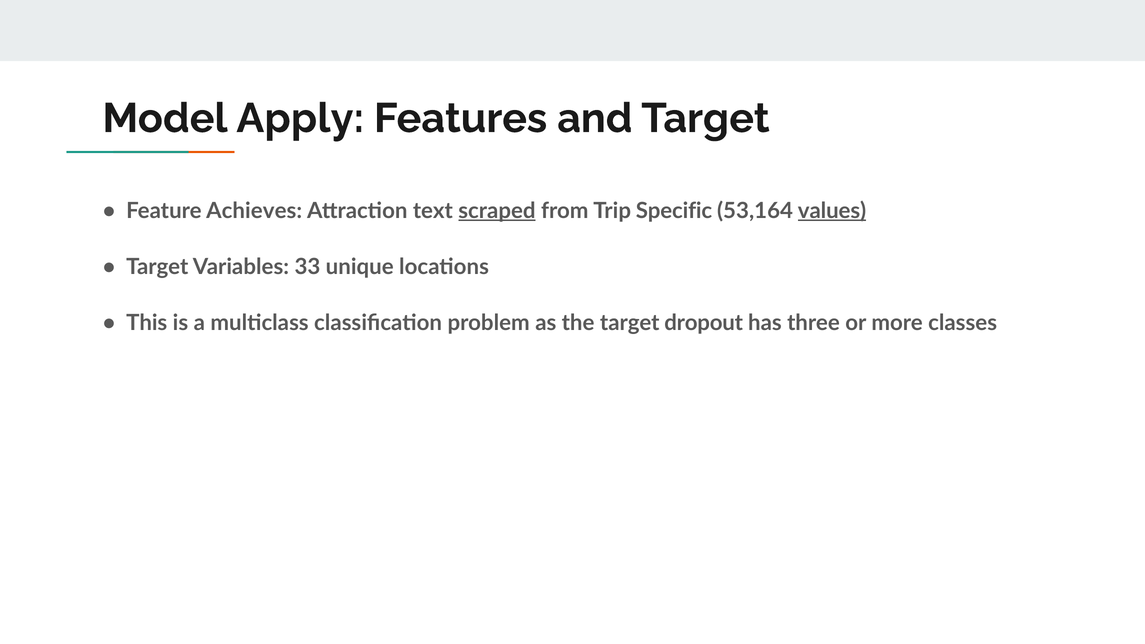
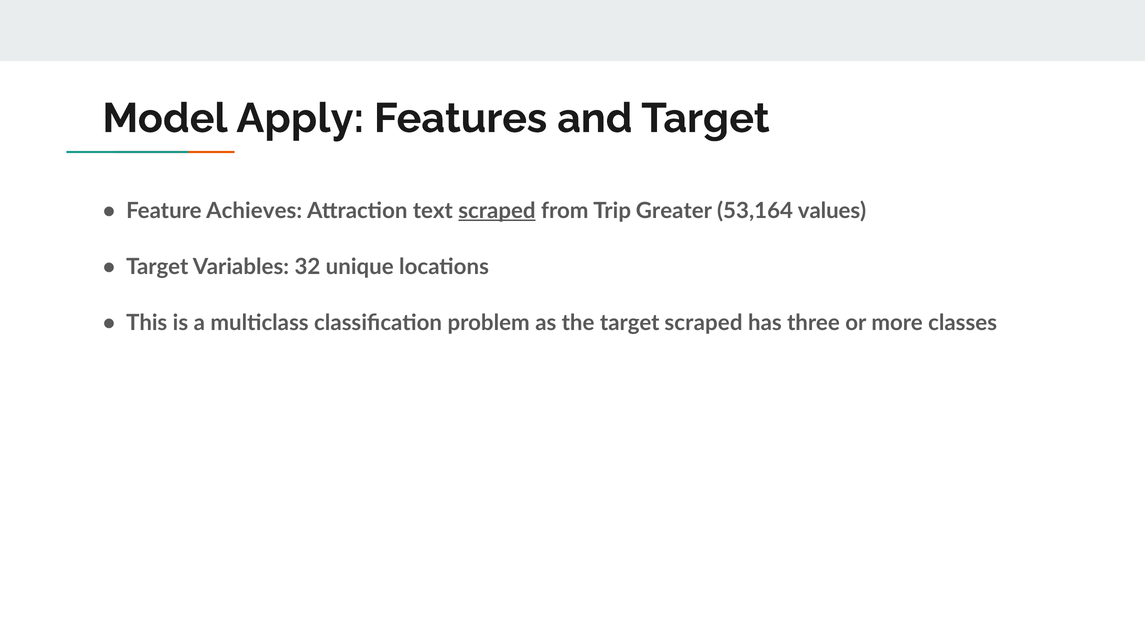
Specific: Specific -> Greater
values underline: present -> none
33: 33 -> 32
target dropout: dropout -> scraped
